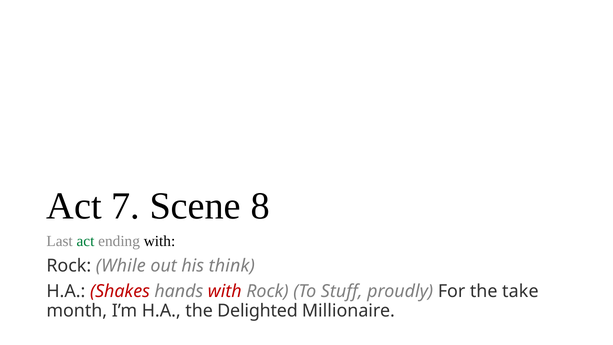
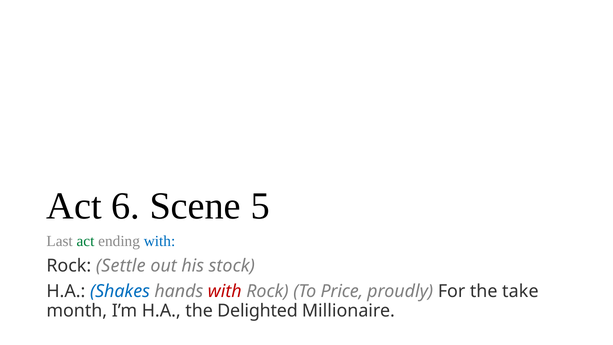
7: 7 -> 6
8: 8 -> 5
with at (160, 241) colour: black -> blue
While: While -> Settle
think: think -> stock
Shakes colour: red -> blue
Stuff: Stuff -> Price
